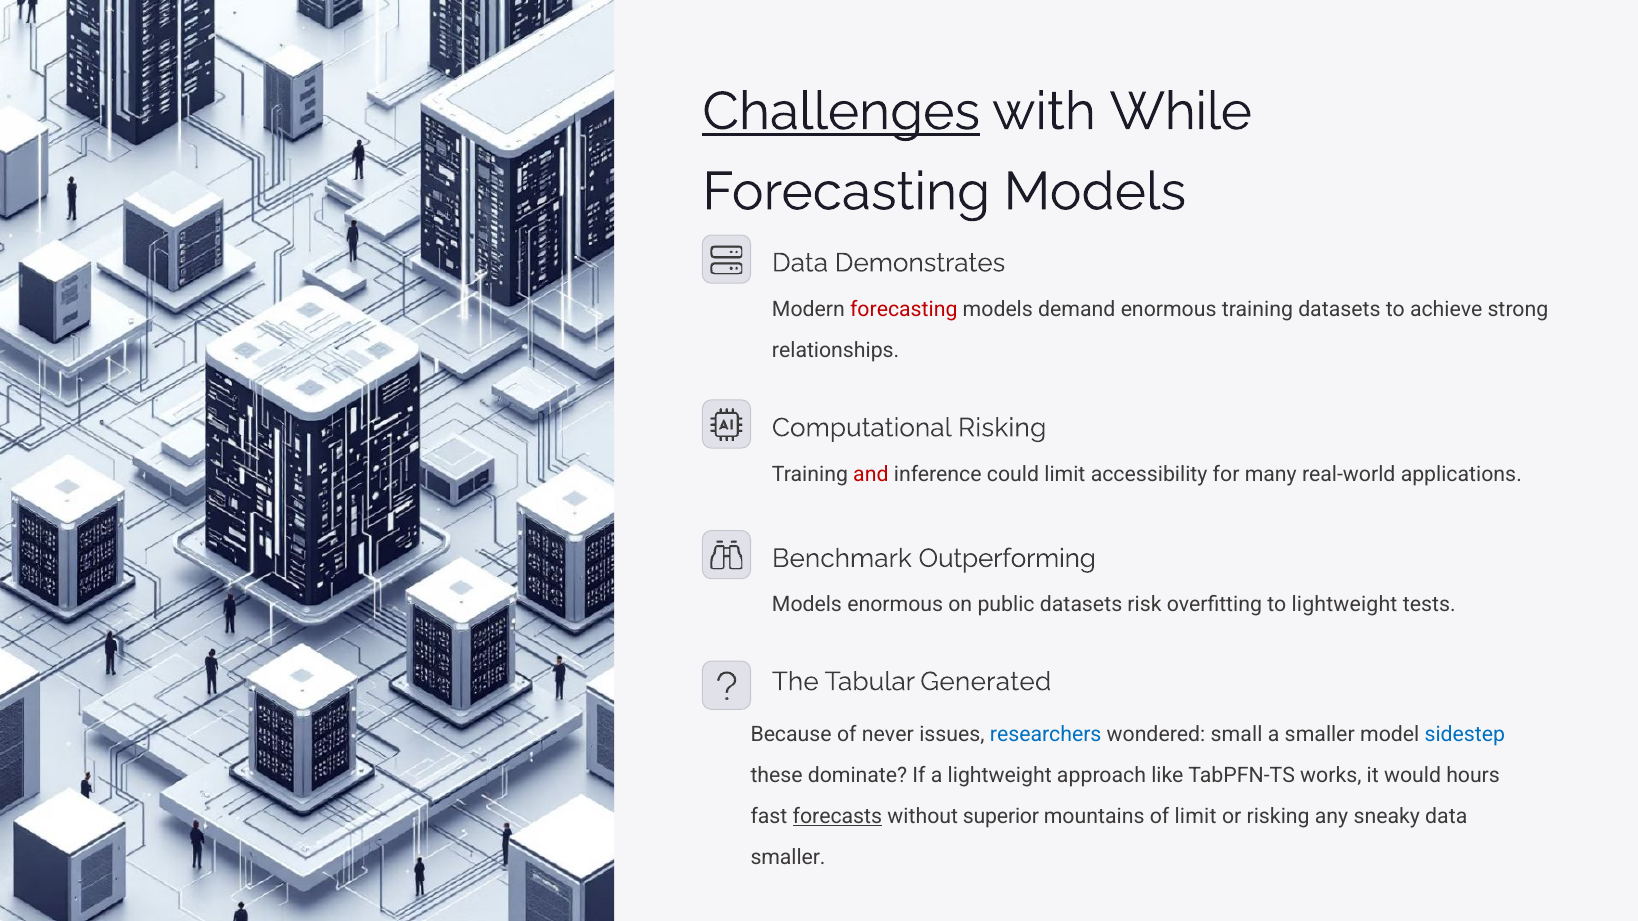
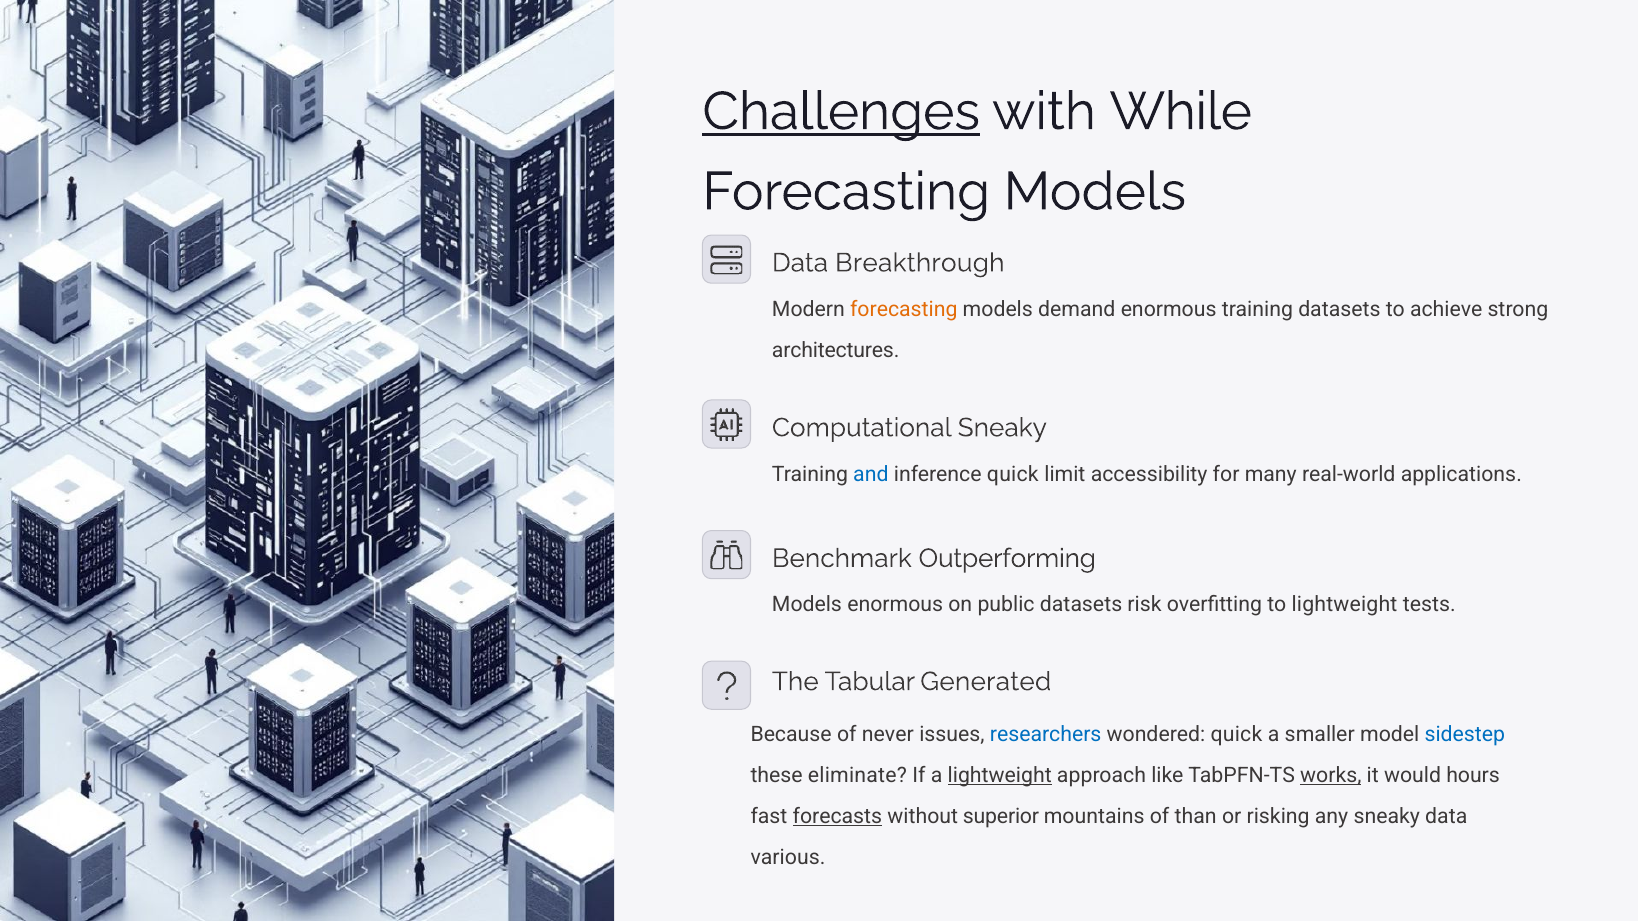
Demonstrates: Demonstrates -> Breakthrough
forecasting at (904, 309) colour: red -> orange
relationships: relationships -> architectures
Computational Risking: Risking -> Sneaky
and colour: red -> blue
inference could: could -> quick
wondered small: small -> quick
dominate: dominate -> eliminate
lightweight at (1000, 776) underline: none -> present
works underline: none -> present
of limit: limit -> than
smaller at (788, 858): smaller -> various
